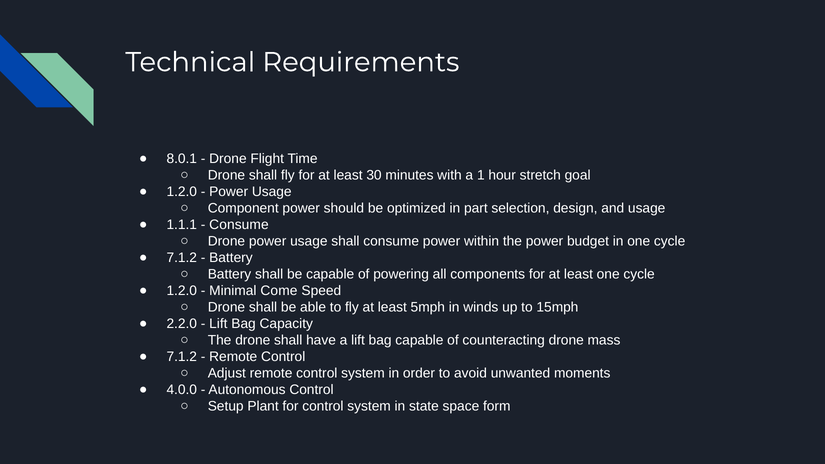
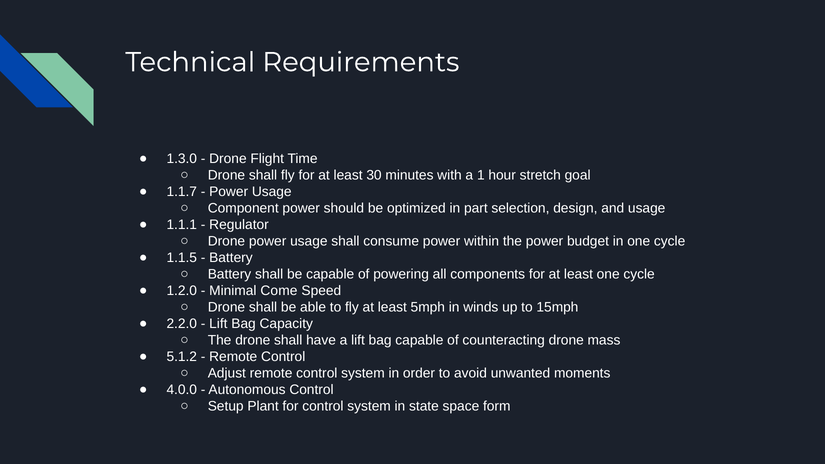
8.0.1: 8.0.1 -> 1.3.0
1.2.0 at (182, 192): 1.2.0 -> 1.1.7
Consume at (239, 225): Consume -> Regulator
7.1.2 at (182, 258): 7.1.2 -> 1.1.5
7.1.2 at (182, 357): 7.1.2 -> 5.1.2
